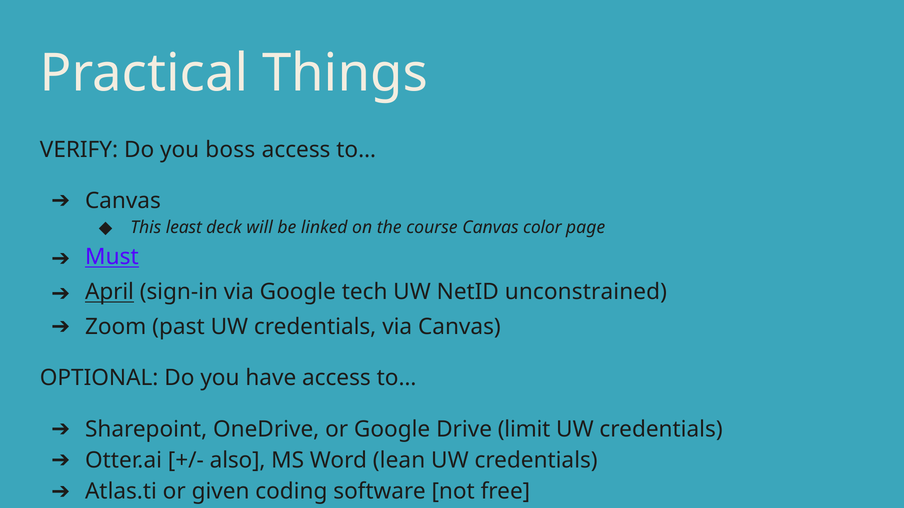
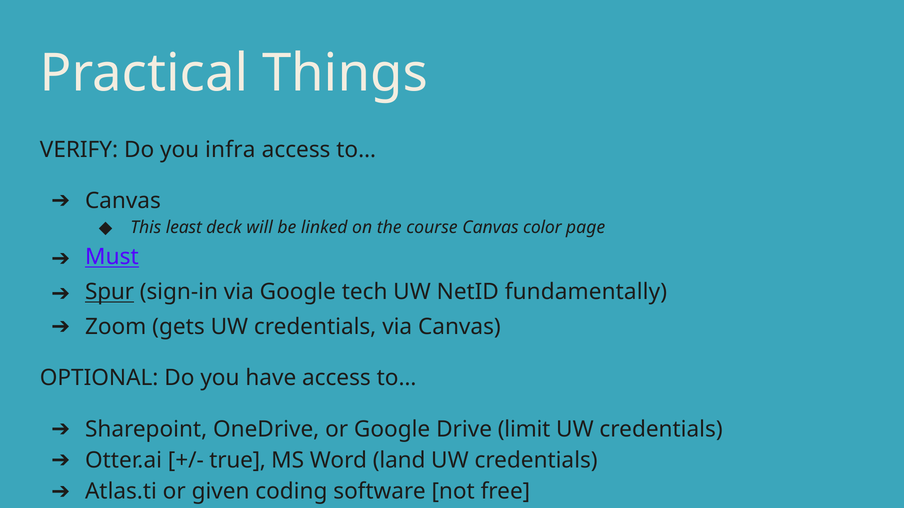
boss: boss -> infra
April: April -> Spur
unconstrained: unconstrained -> fundamentally
past: past -> gets
also: also -> true
lean: lean -> land
